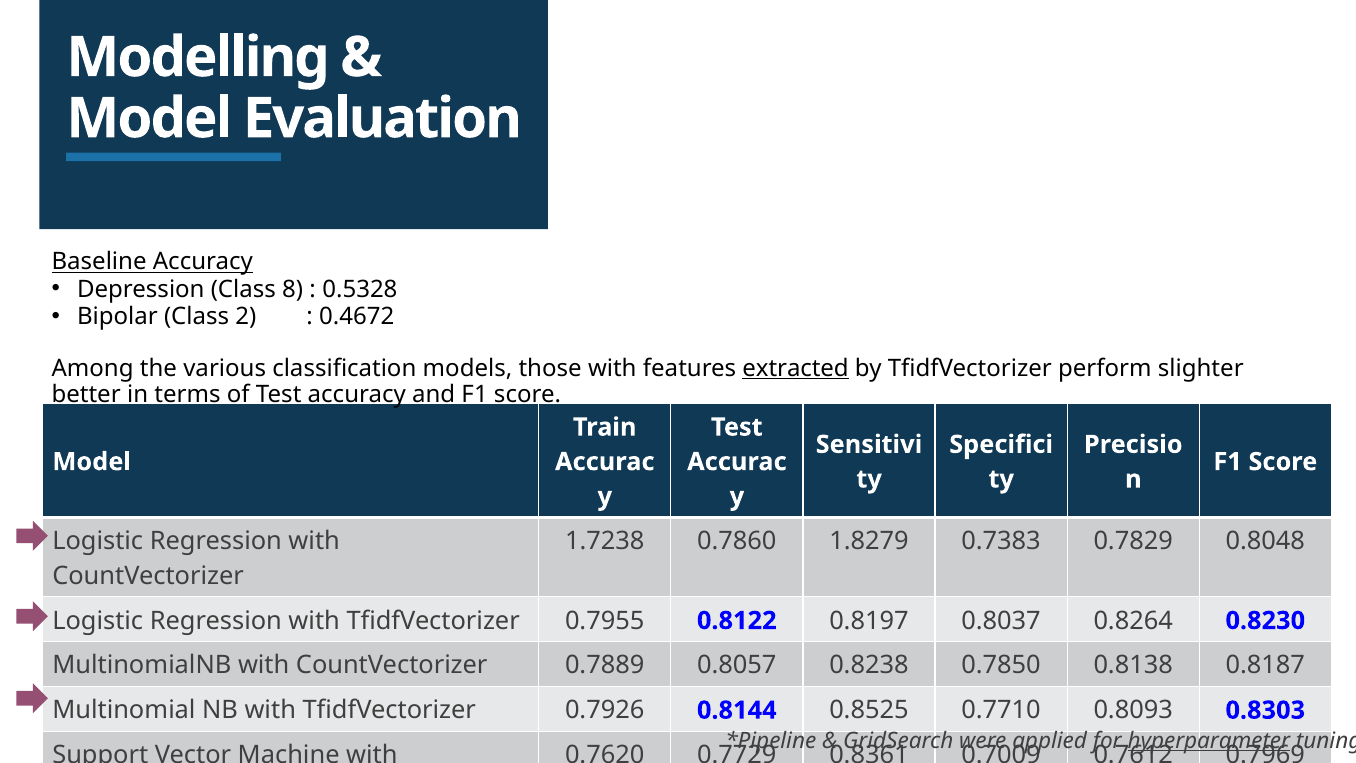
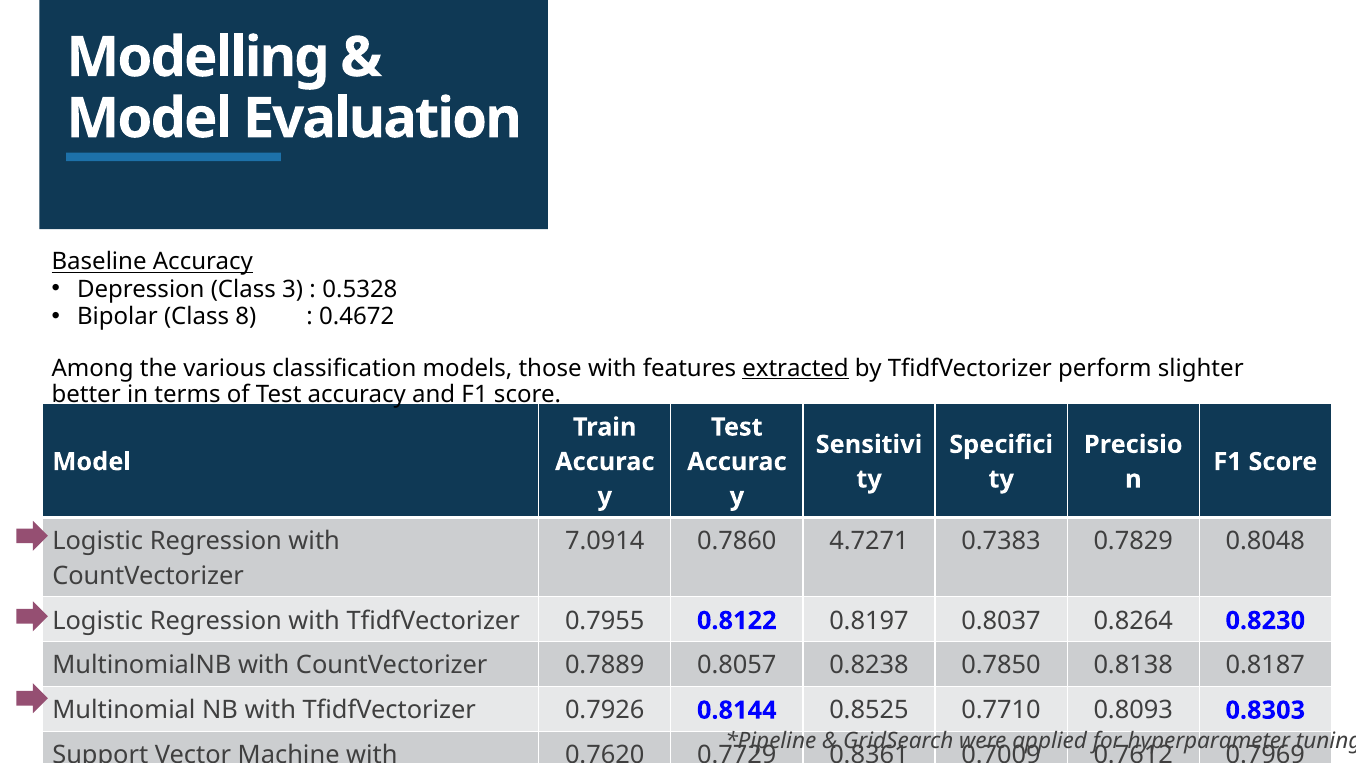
8: 8 -> 3
2: 2 -> 8
1.7238: 1.7238 -> 7.0914
1.8279: 1.8279 -> 4.7271
hyperparameter underline: present -> none
